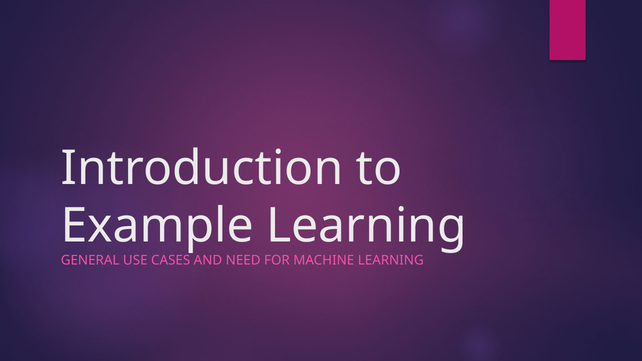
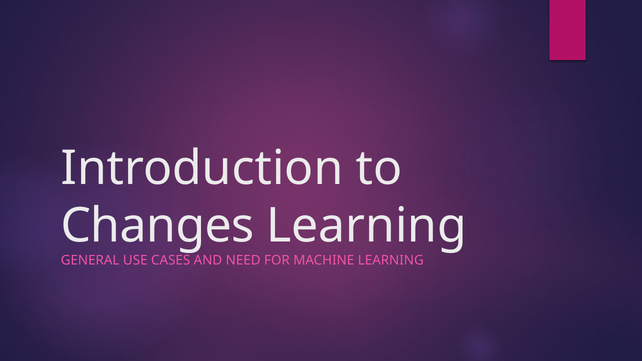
Example: Example -> Changes
